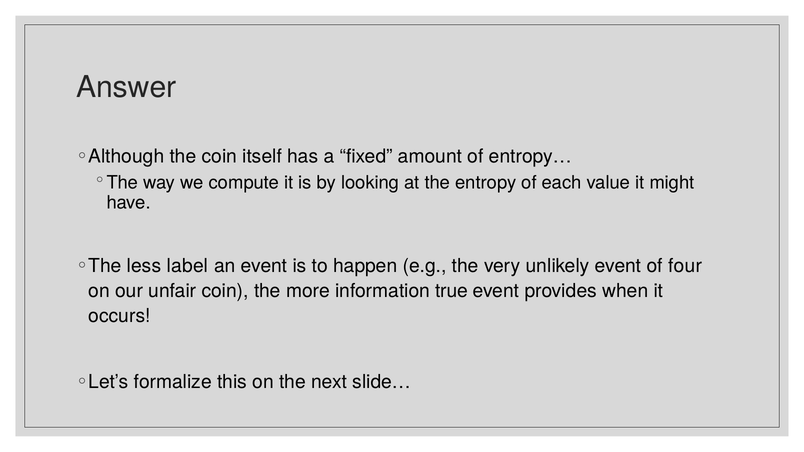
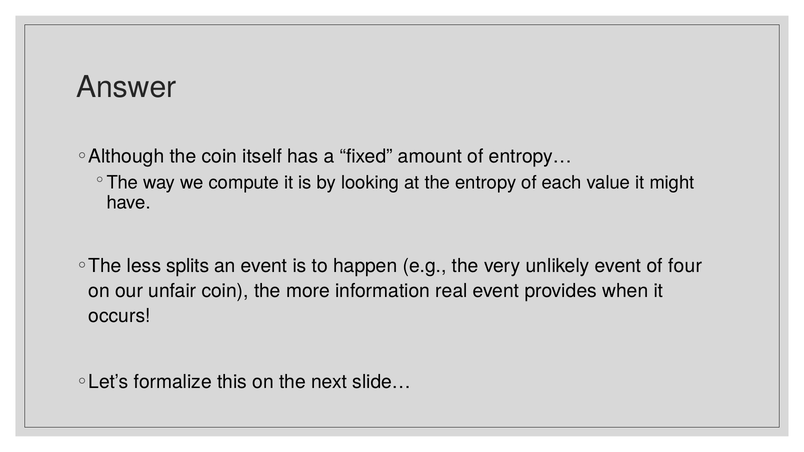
label: label -> splits
true: true -> real
